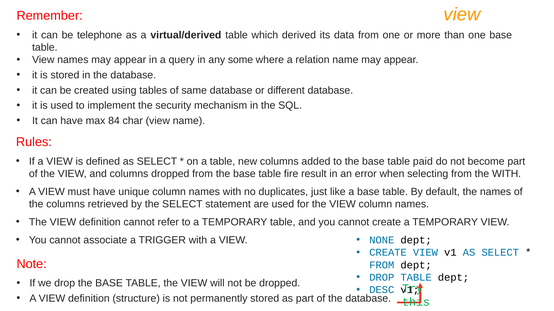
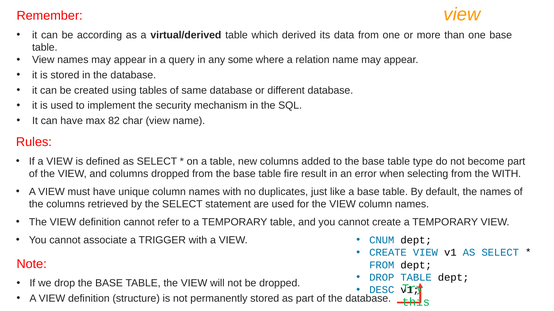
telephone: telephone -> according
84: 84 -> 82
paid: paid -> type
NONE: NONE -> CNUM
